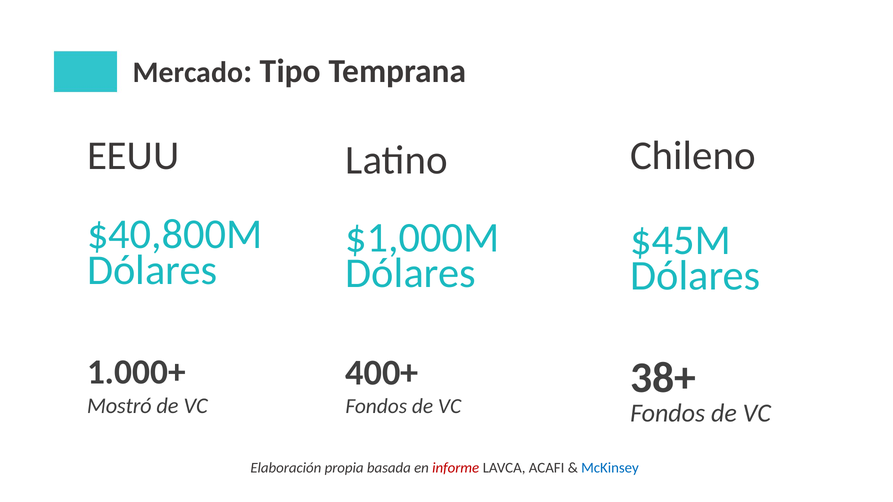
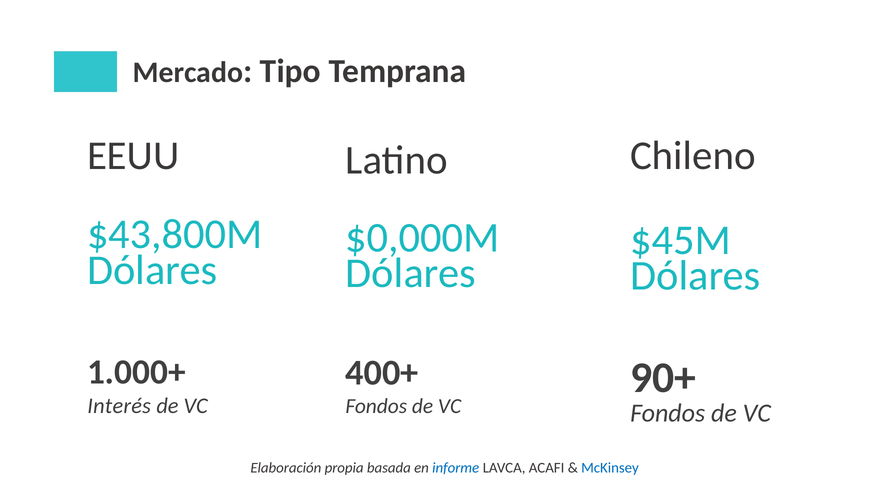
$40,800M: $40,800M -> $43,800M
$1,000M: $1,000M -> $0,000M
38+: 38+ -> 90+
Mostró: Mostró -> Interés
informe colour: red -> blue
